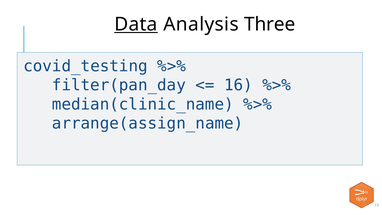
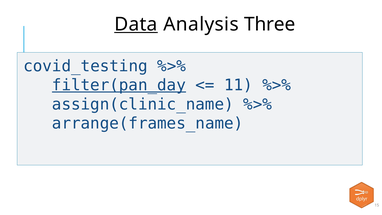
filter(pan_day underline: none -> present
16: 16 -> 11
median(clinic_name: median(clinic_name -> assign(clinic_name
arrange(assign_name: arrange(assign_name -> arrange(frames_name
